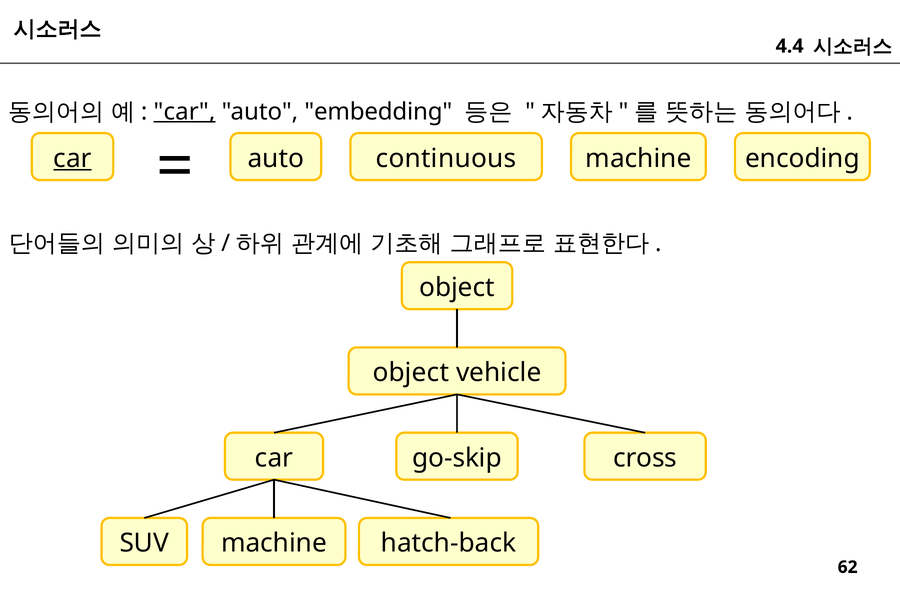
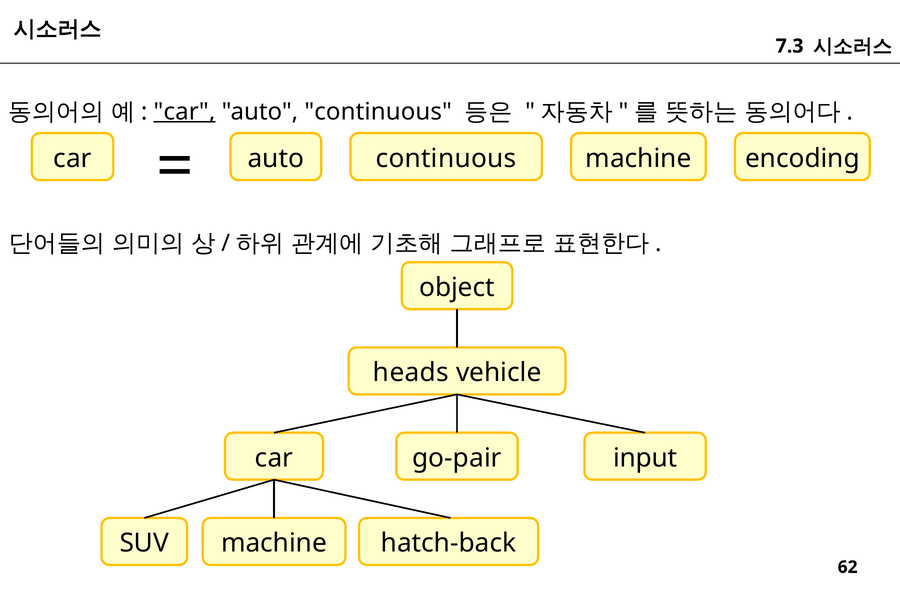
4.4: 4.4 -> 7.3
embedding at (378, 112): embedding -> continuous
car at (73, 158) underline: present -> none
object at (411, 373): object -> heads
go-skip: go-skip -> go-pair
cross: cross -> input
